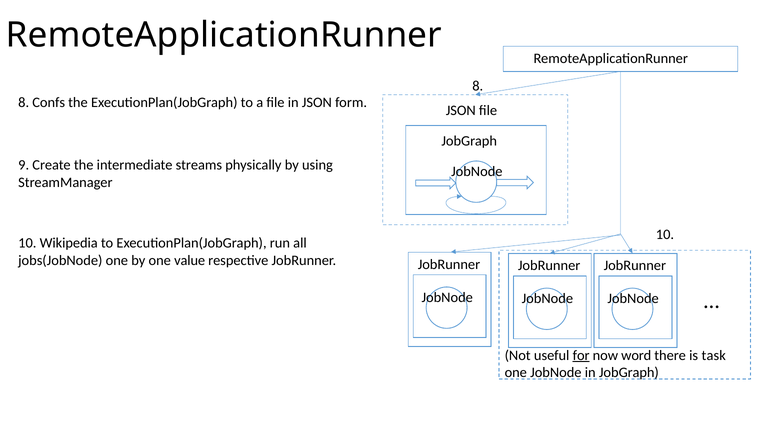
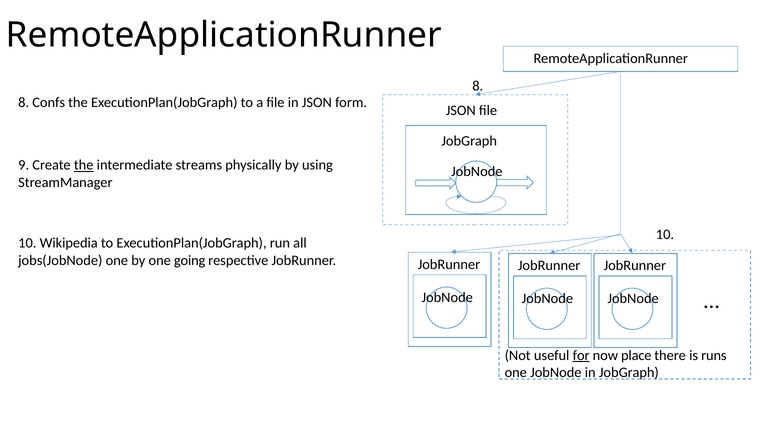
the at (84, 165) underline: none -> present
value: value -> going
word: word -> place
task: task -> runs
